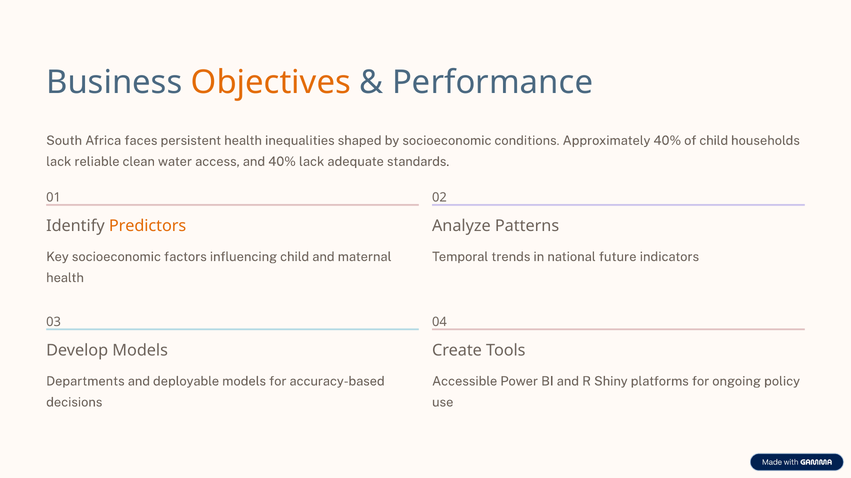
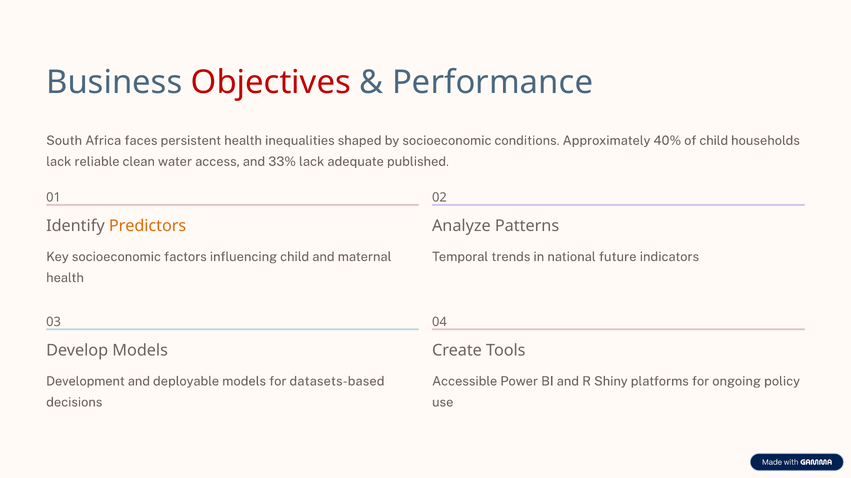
Objectives colour: orange -> red
and 40%: 40% -> 33%
standards: standards -> published
Departments: Departments -> Development
accuracy-based: accuracy-based -> datasets-based
